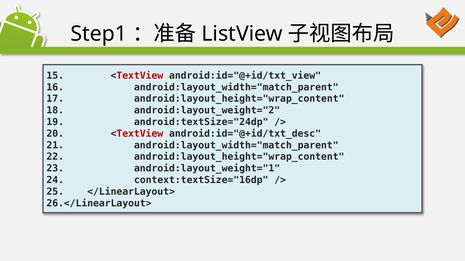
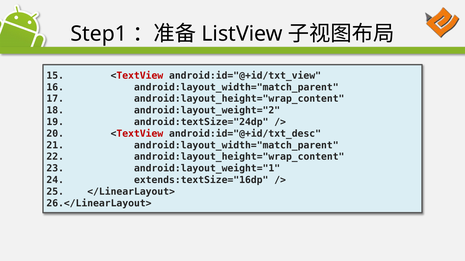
context:textSize="16dp: context:textSize="16dp -> extends:textSize="16dp
